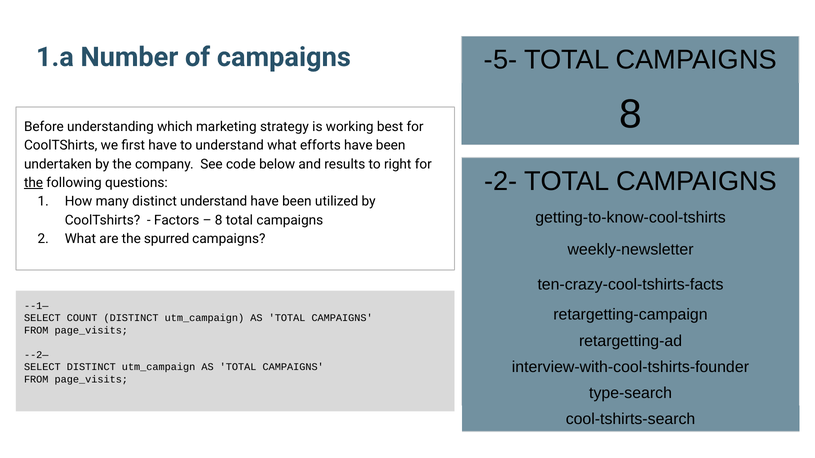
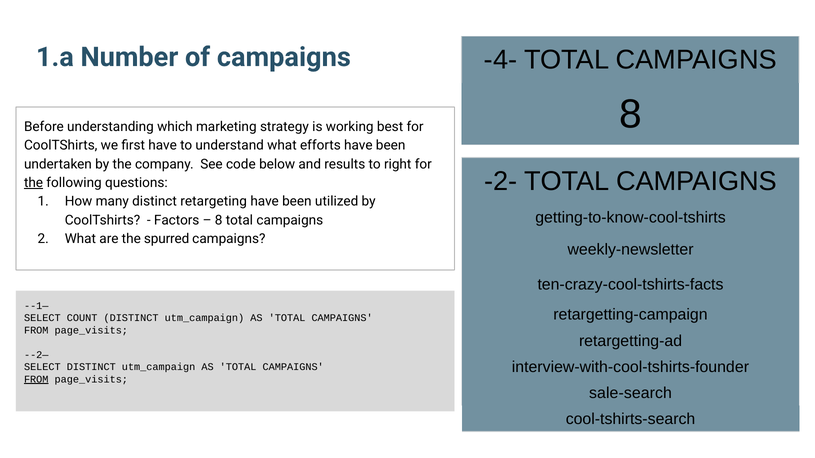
-5-: -5- -> -4-
distinct understand: understand -> retargeting
FROM at (36, 380) underline: none -> present
type-search: type-search -> sale-search
